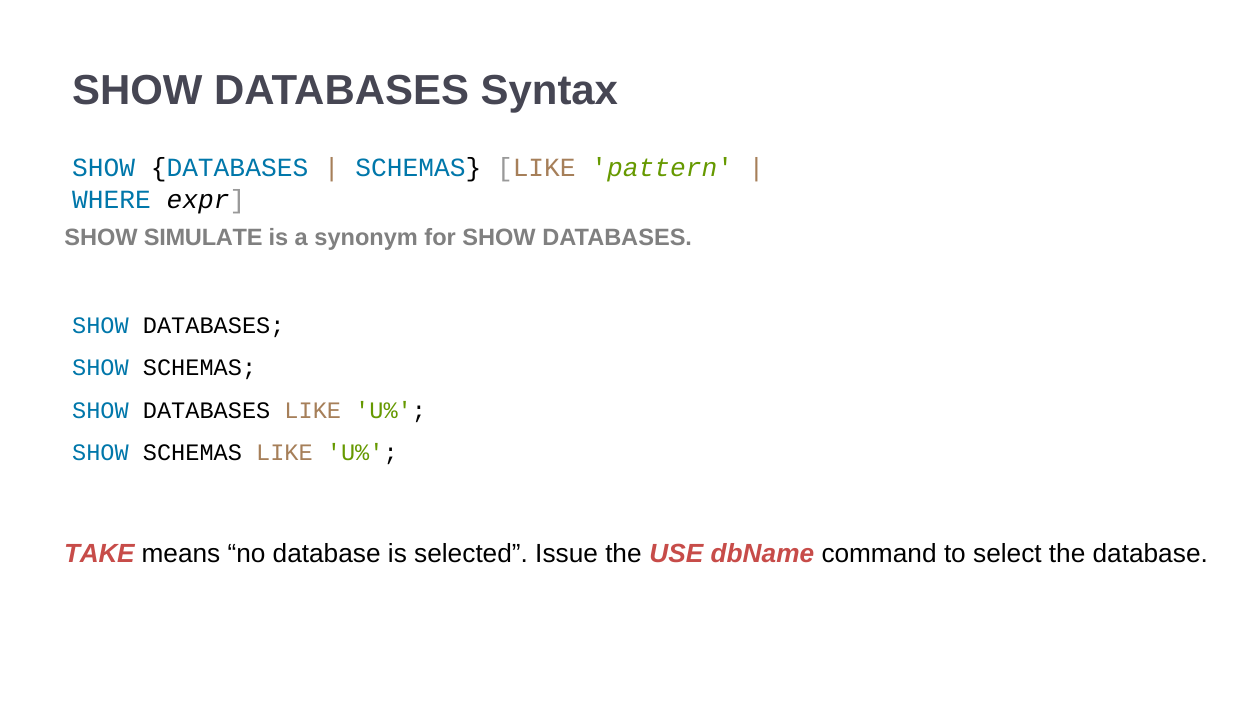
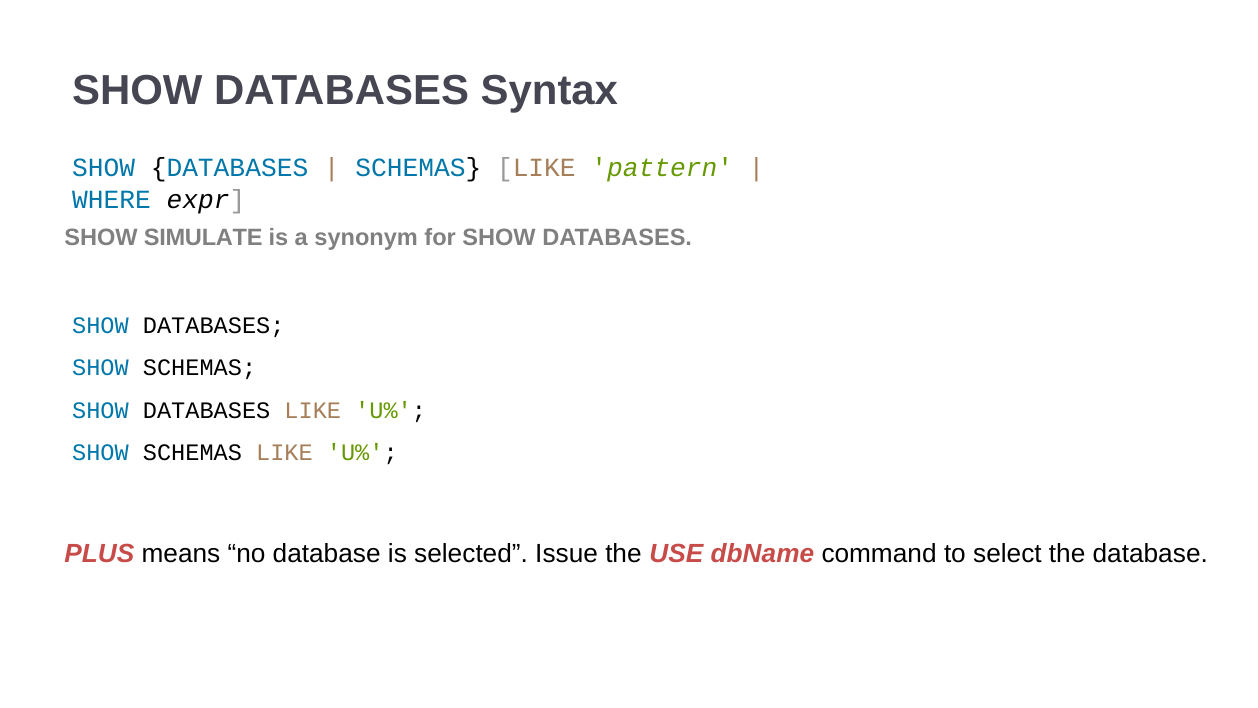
TAKE: TAKE -> PLUS
